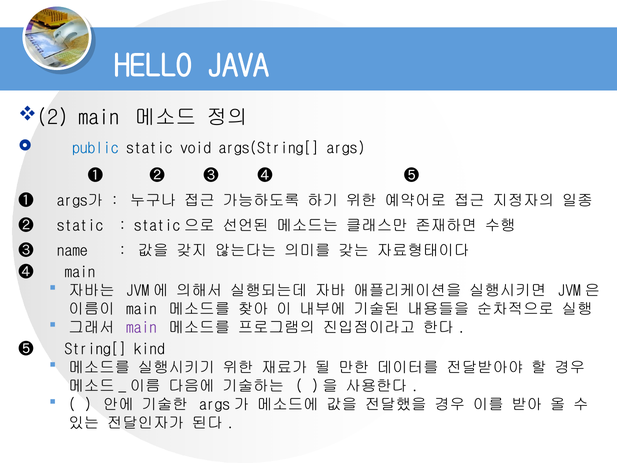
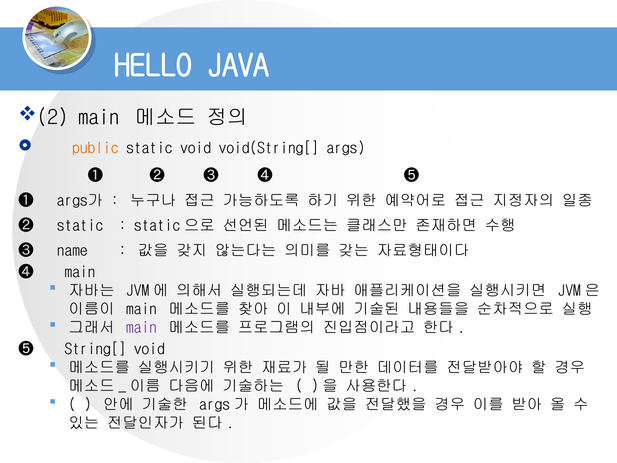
public colour: blue -> orange
args(String[: args(String[ -> void(String[
String[ kind: kind -> void
